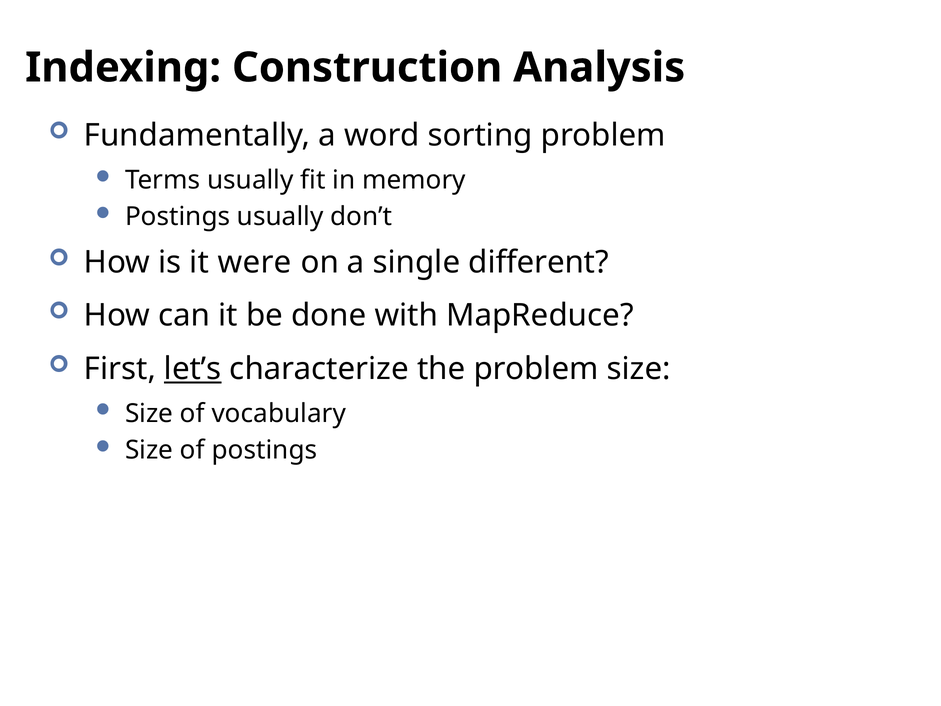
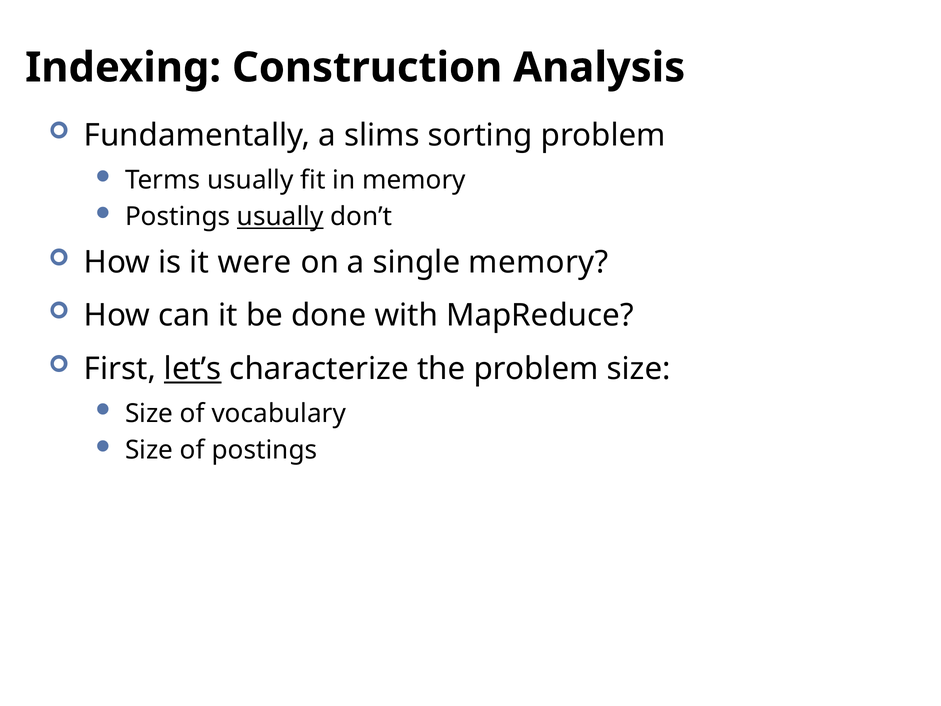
word: word -> slims
usually at (280, 217) underline: none -> present
single different: different -> memory
